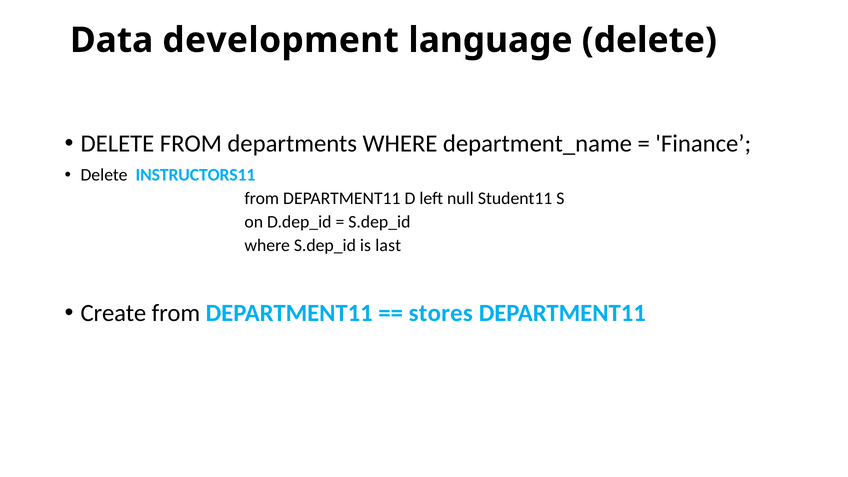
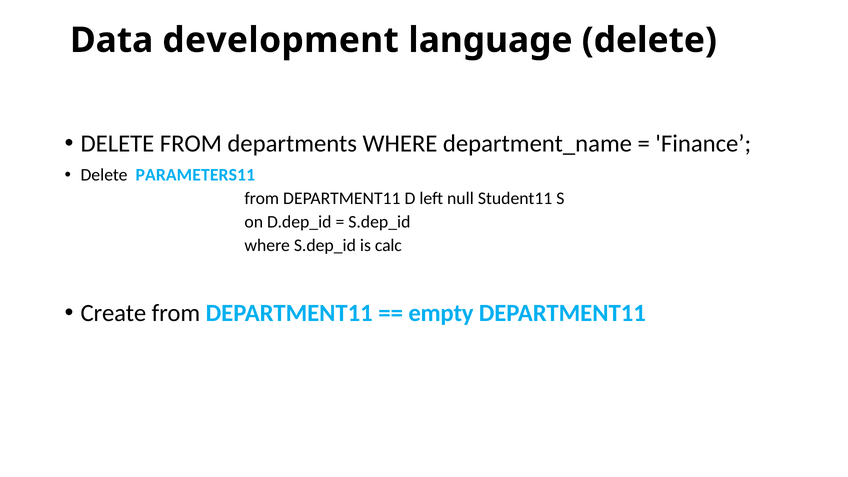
INSTRUCTORS11: INSTRUCTORS11 -> PARAMETERS11
last: last -> calc
stores: stores -> empty
